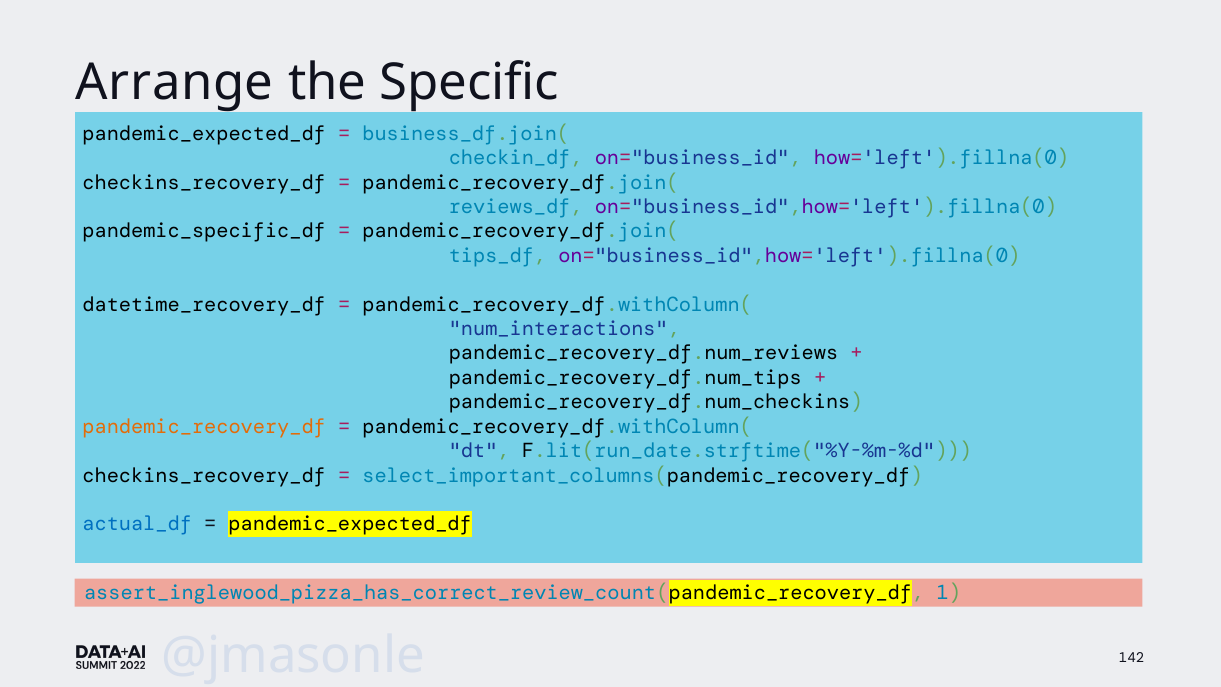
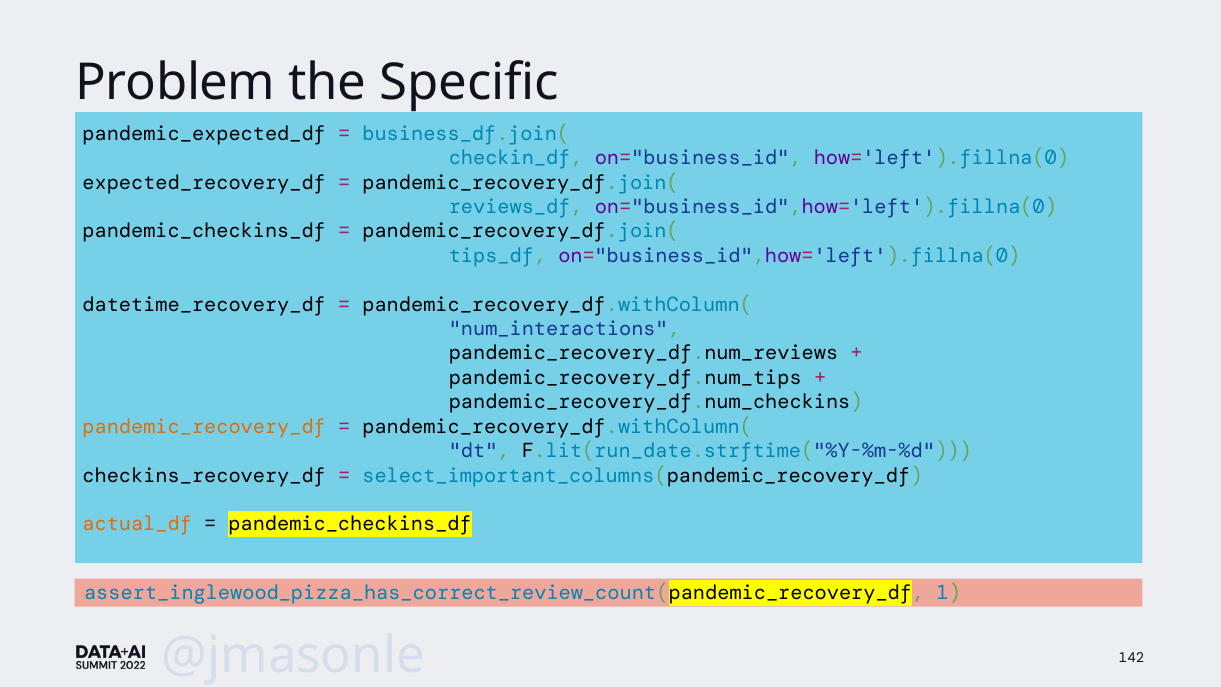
Arrange: Arrange -> Problem
checkins_recovery_df at (204, 182): checkins_recovery_df -> expected_recovery_df
pandemic_specific_df at (204, 231): pandemic_specific_df -> pandemic_checkins_df
actual_df colour: blue -> orange
pandemic_expected_df at (350, 524): pandemic_expected_df -> pandemic_checkins_df
